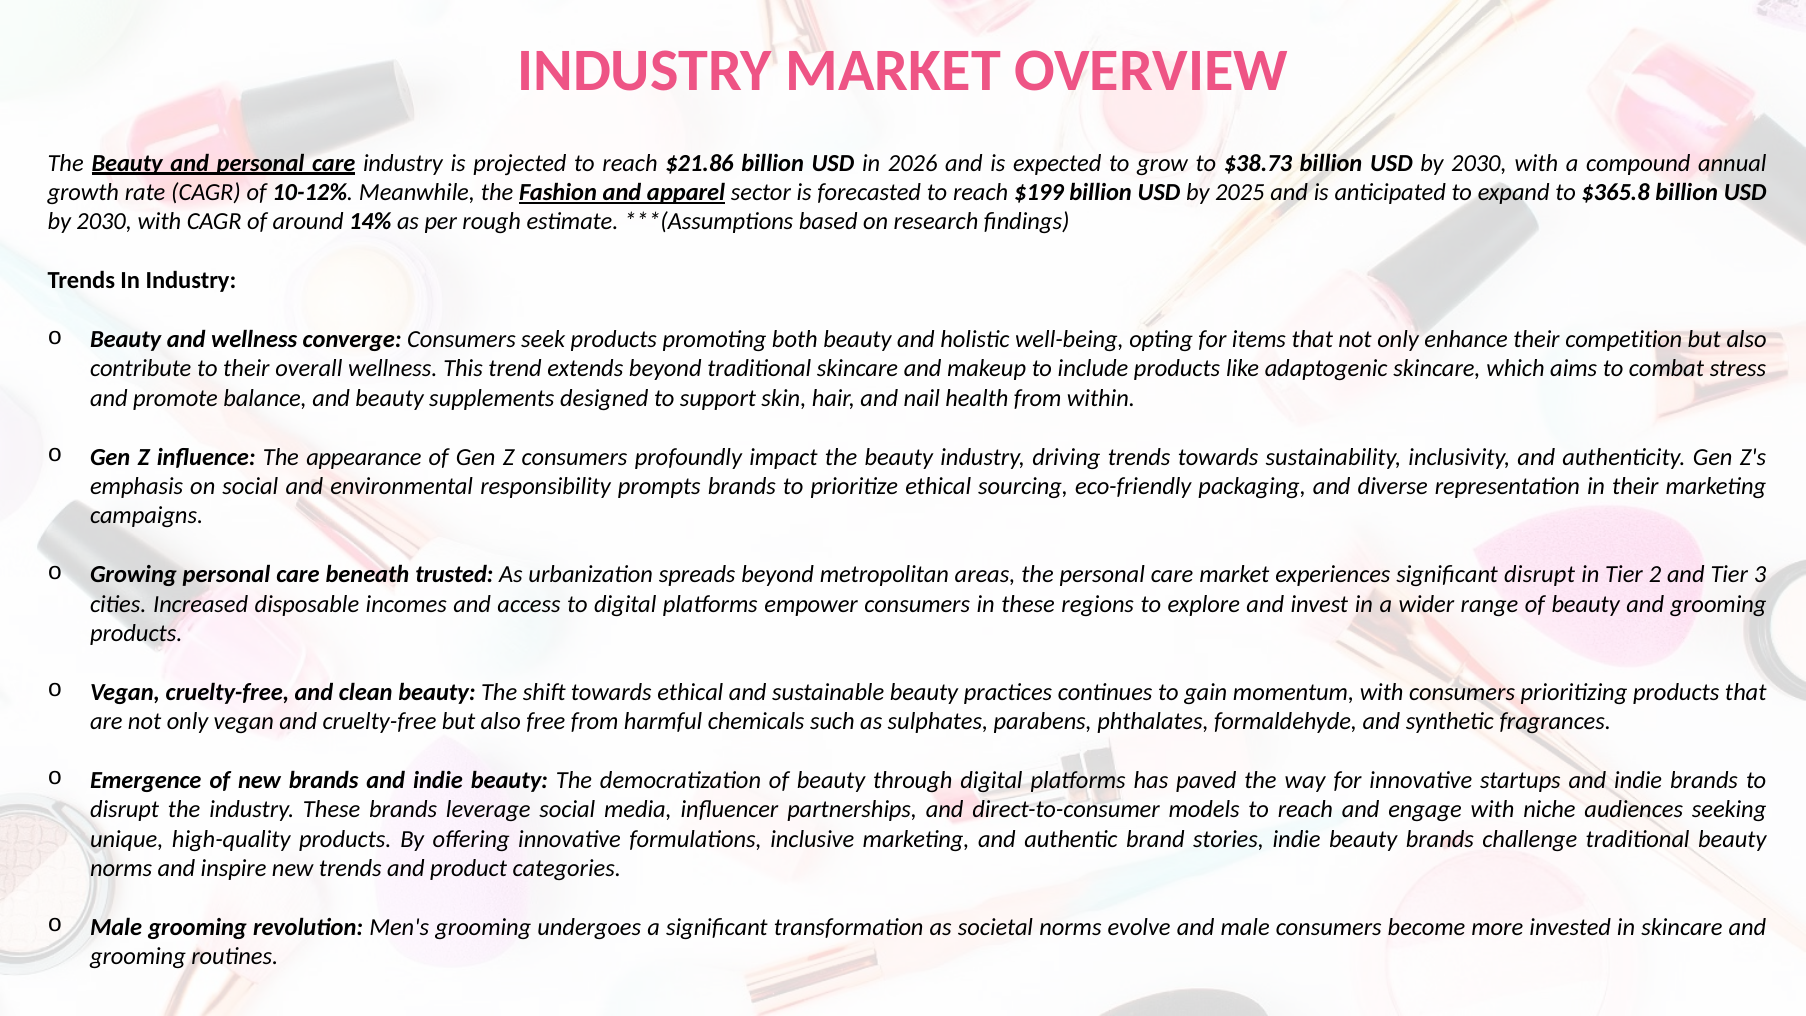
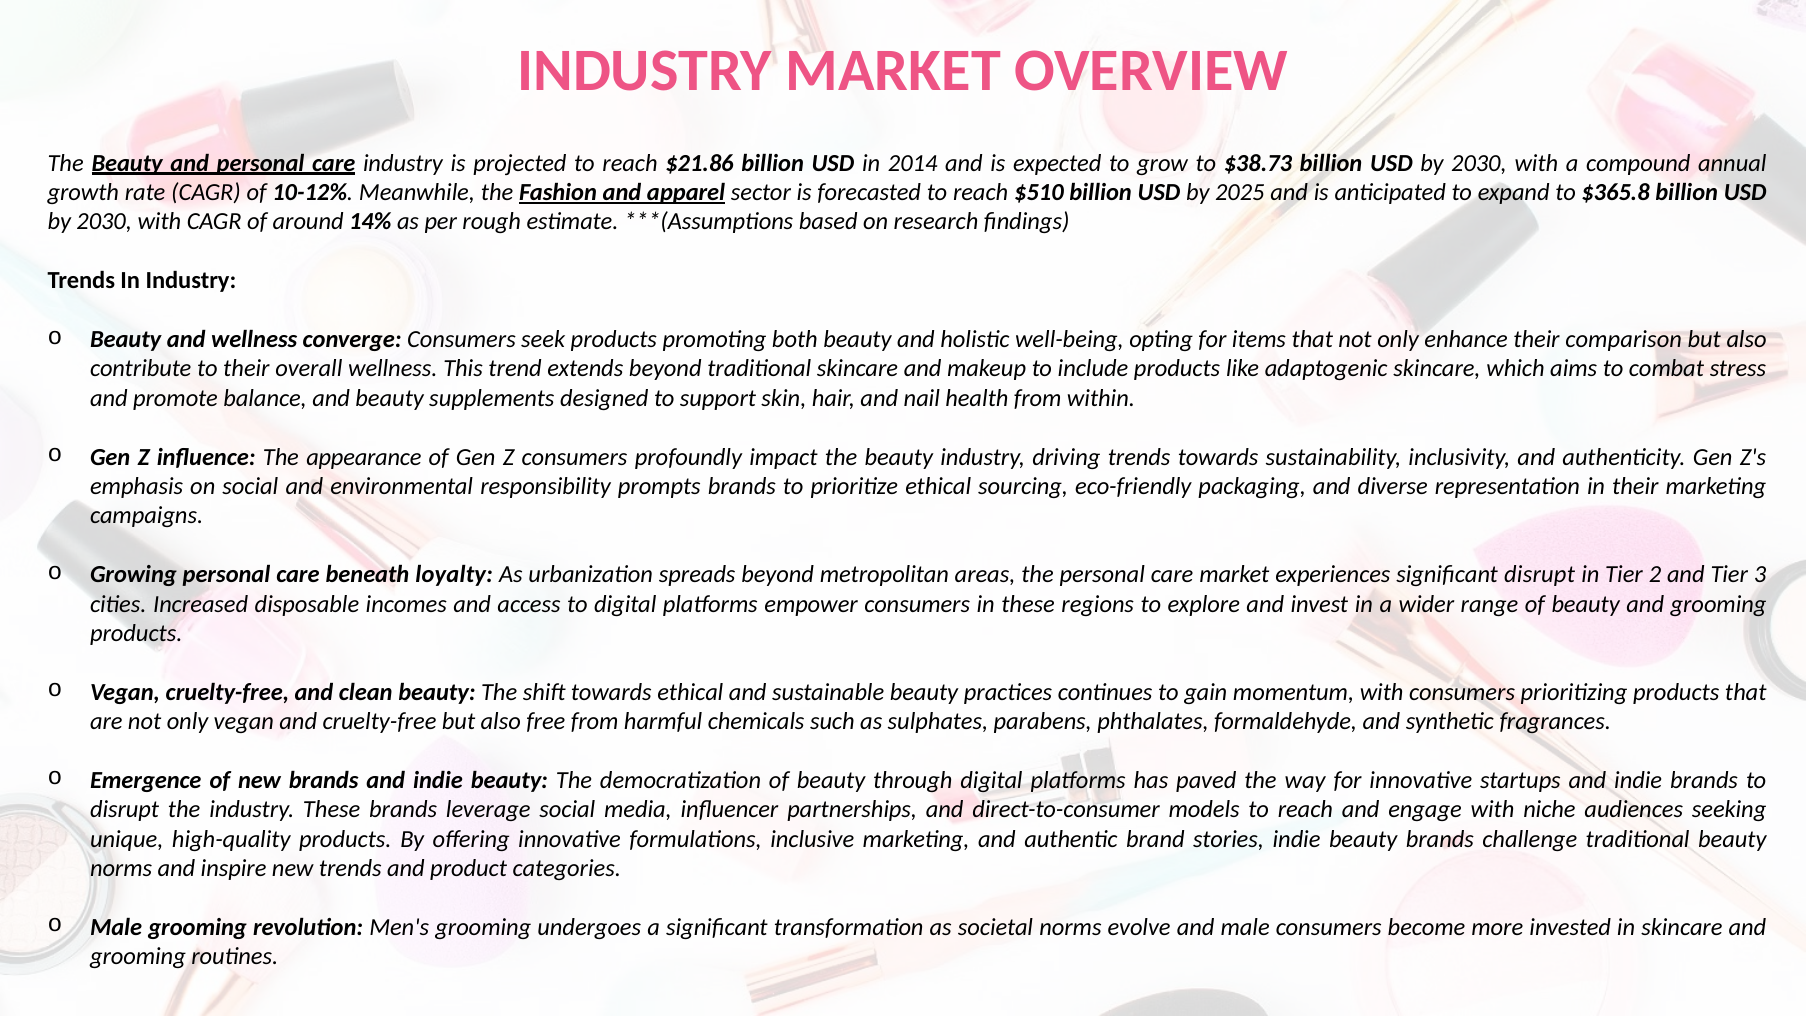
2026: 2026 -> 2014
$199: $199 -> $510
competition: competition -> comparison
trusted: trusted -> loyalty
